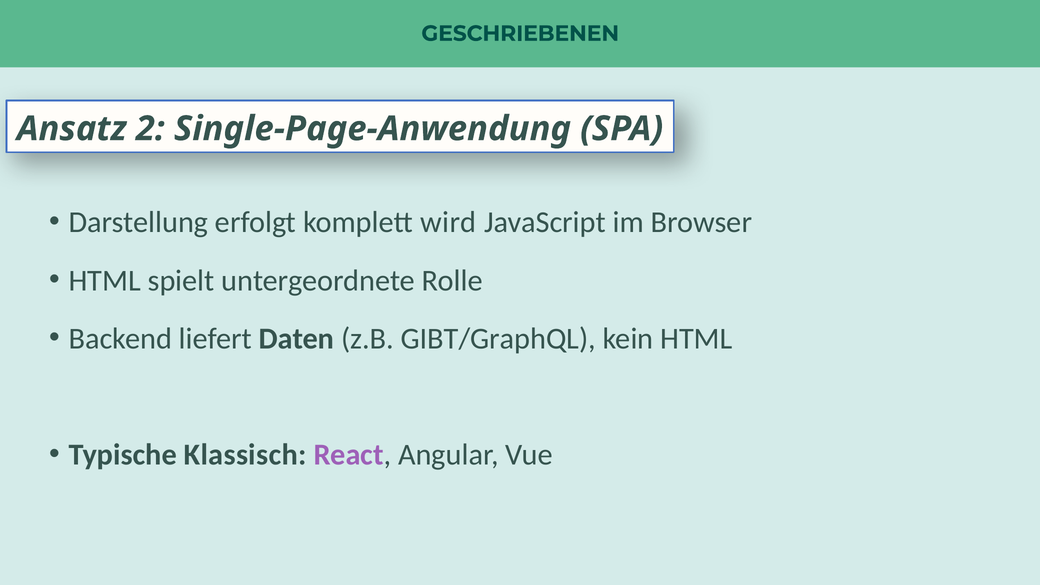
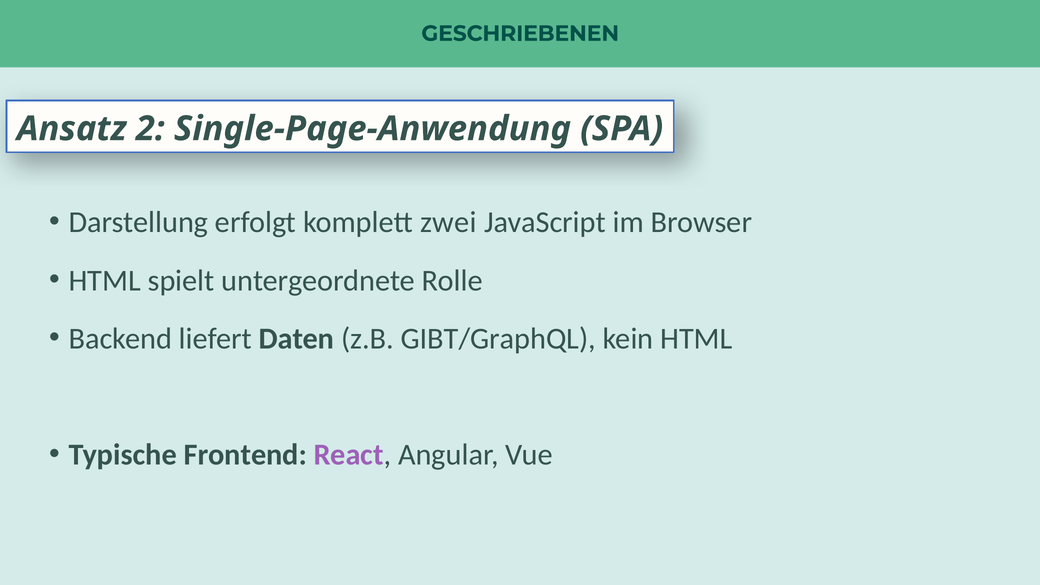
wird: wird -> zwei
Klassisch: Klassisch -> Frontend
